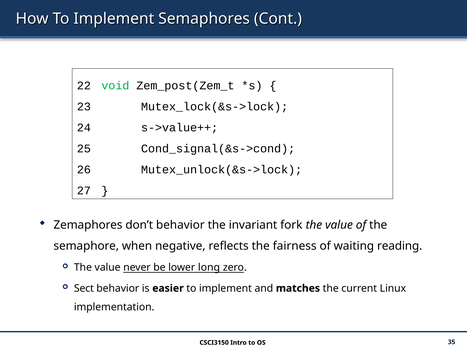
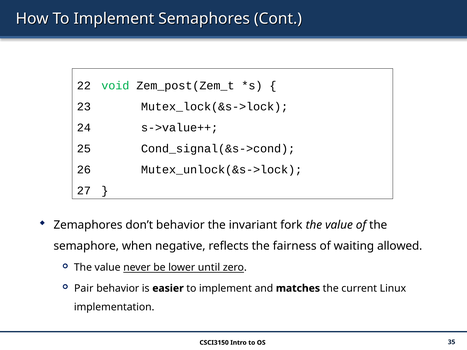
reading: reading -> allowed
long: long -> until
Sect: Sect -> Pair
